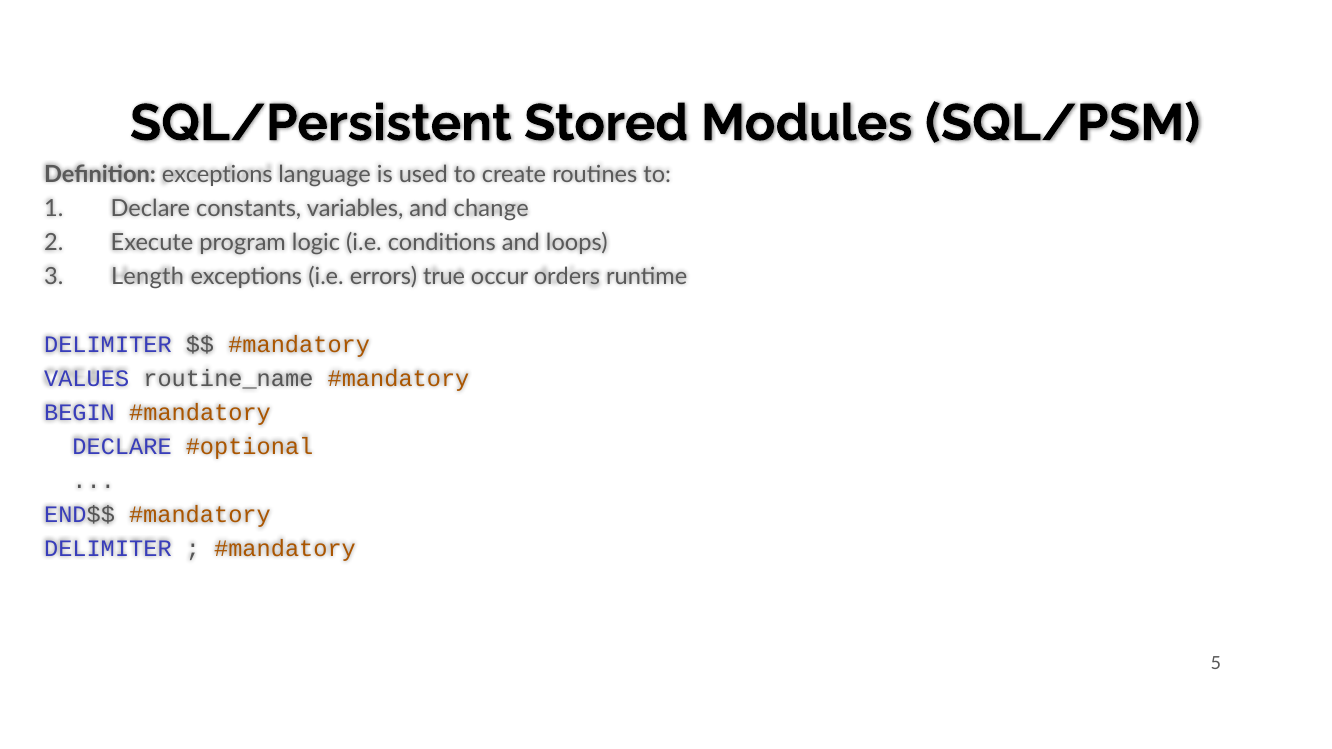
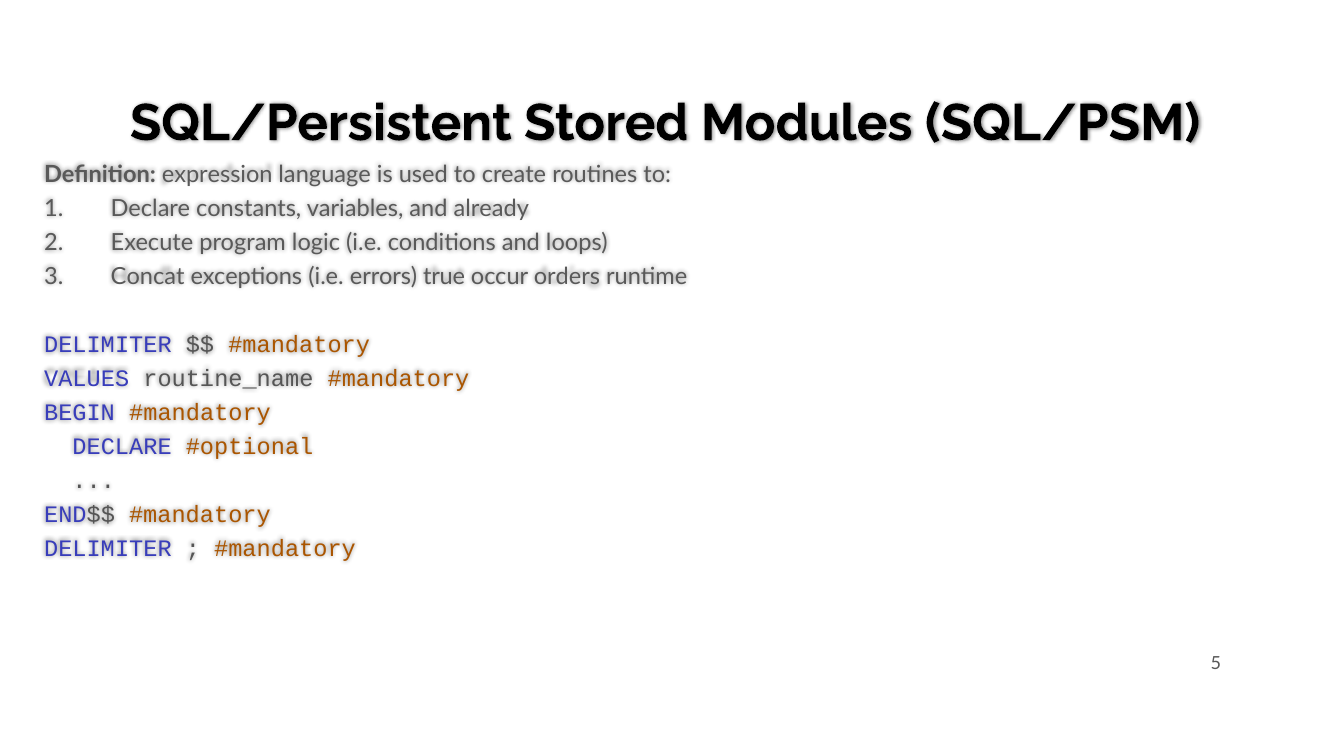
Definition exceptions: exceptions -> expression
change: change -> already
Length: Length -> Concat
